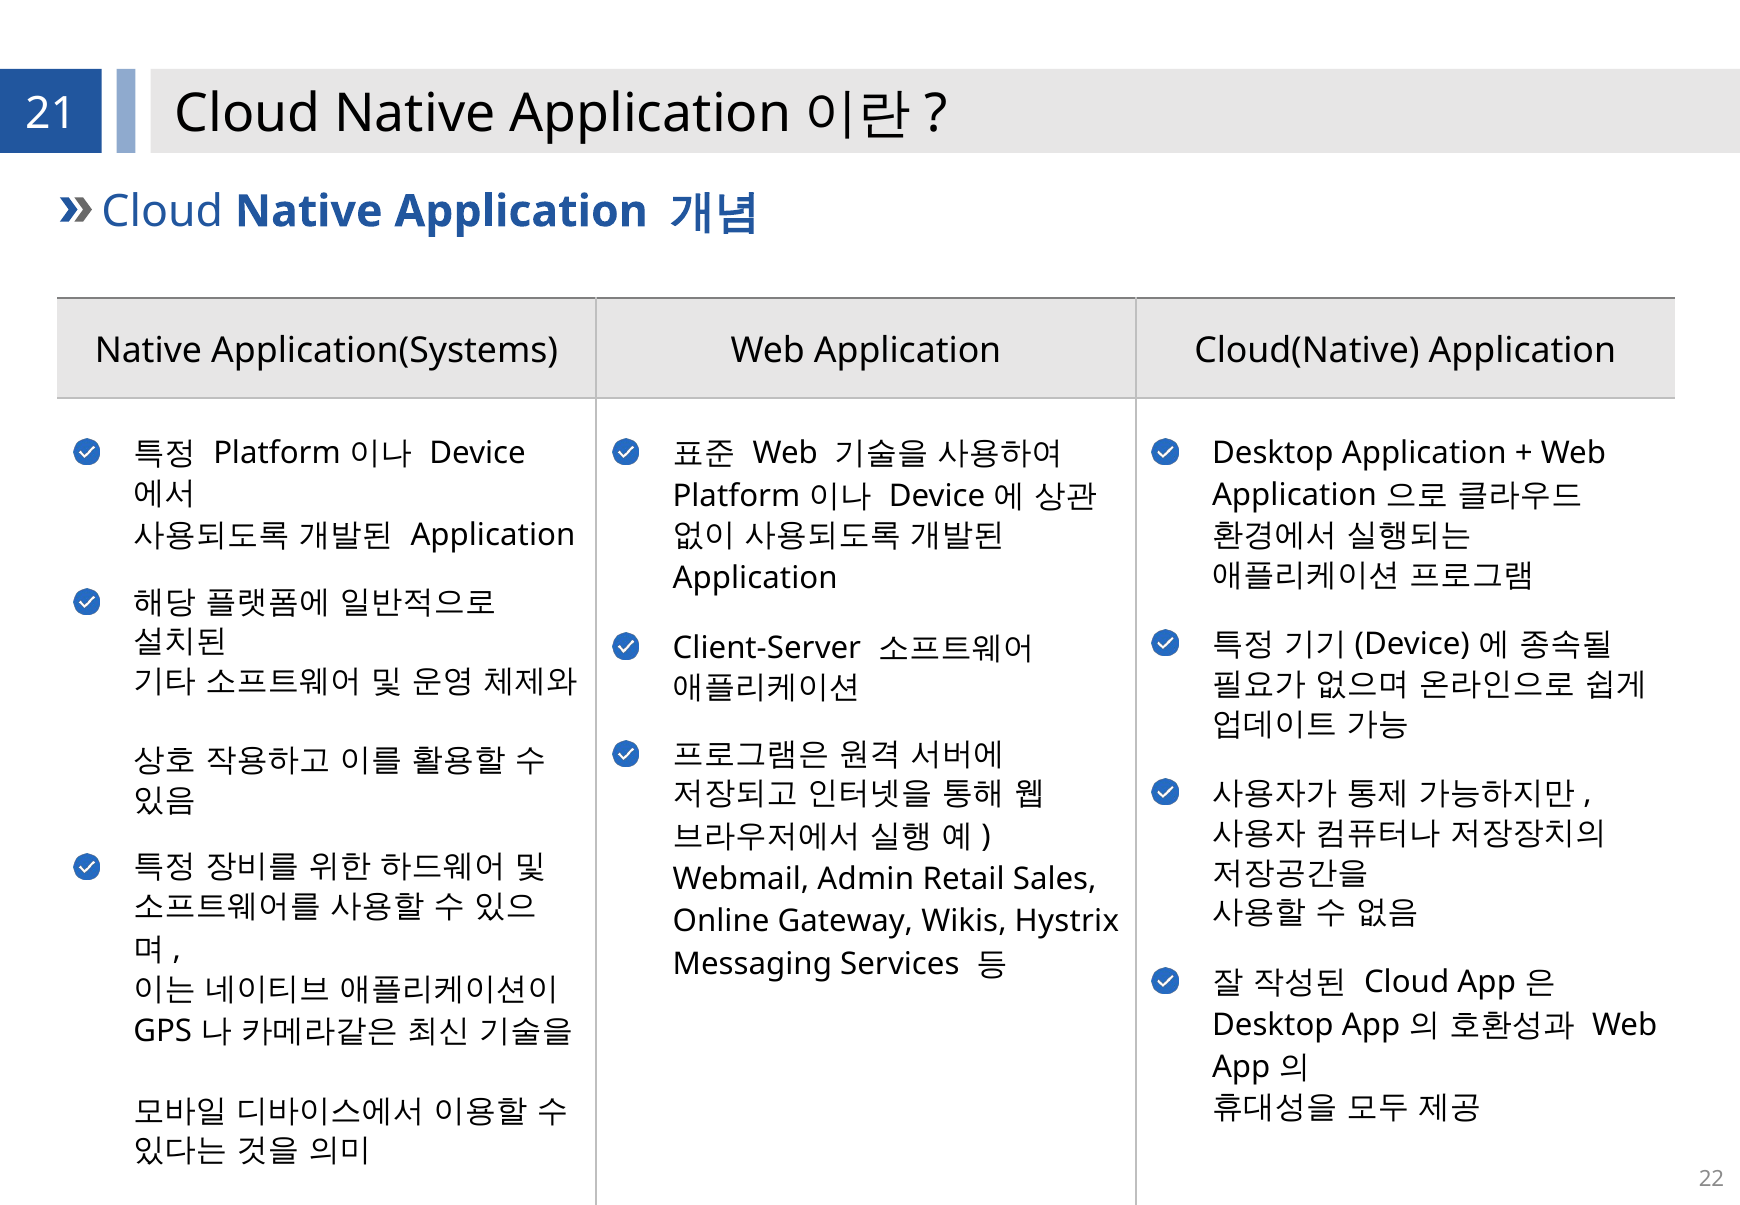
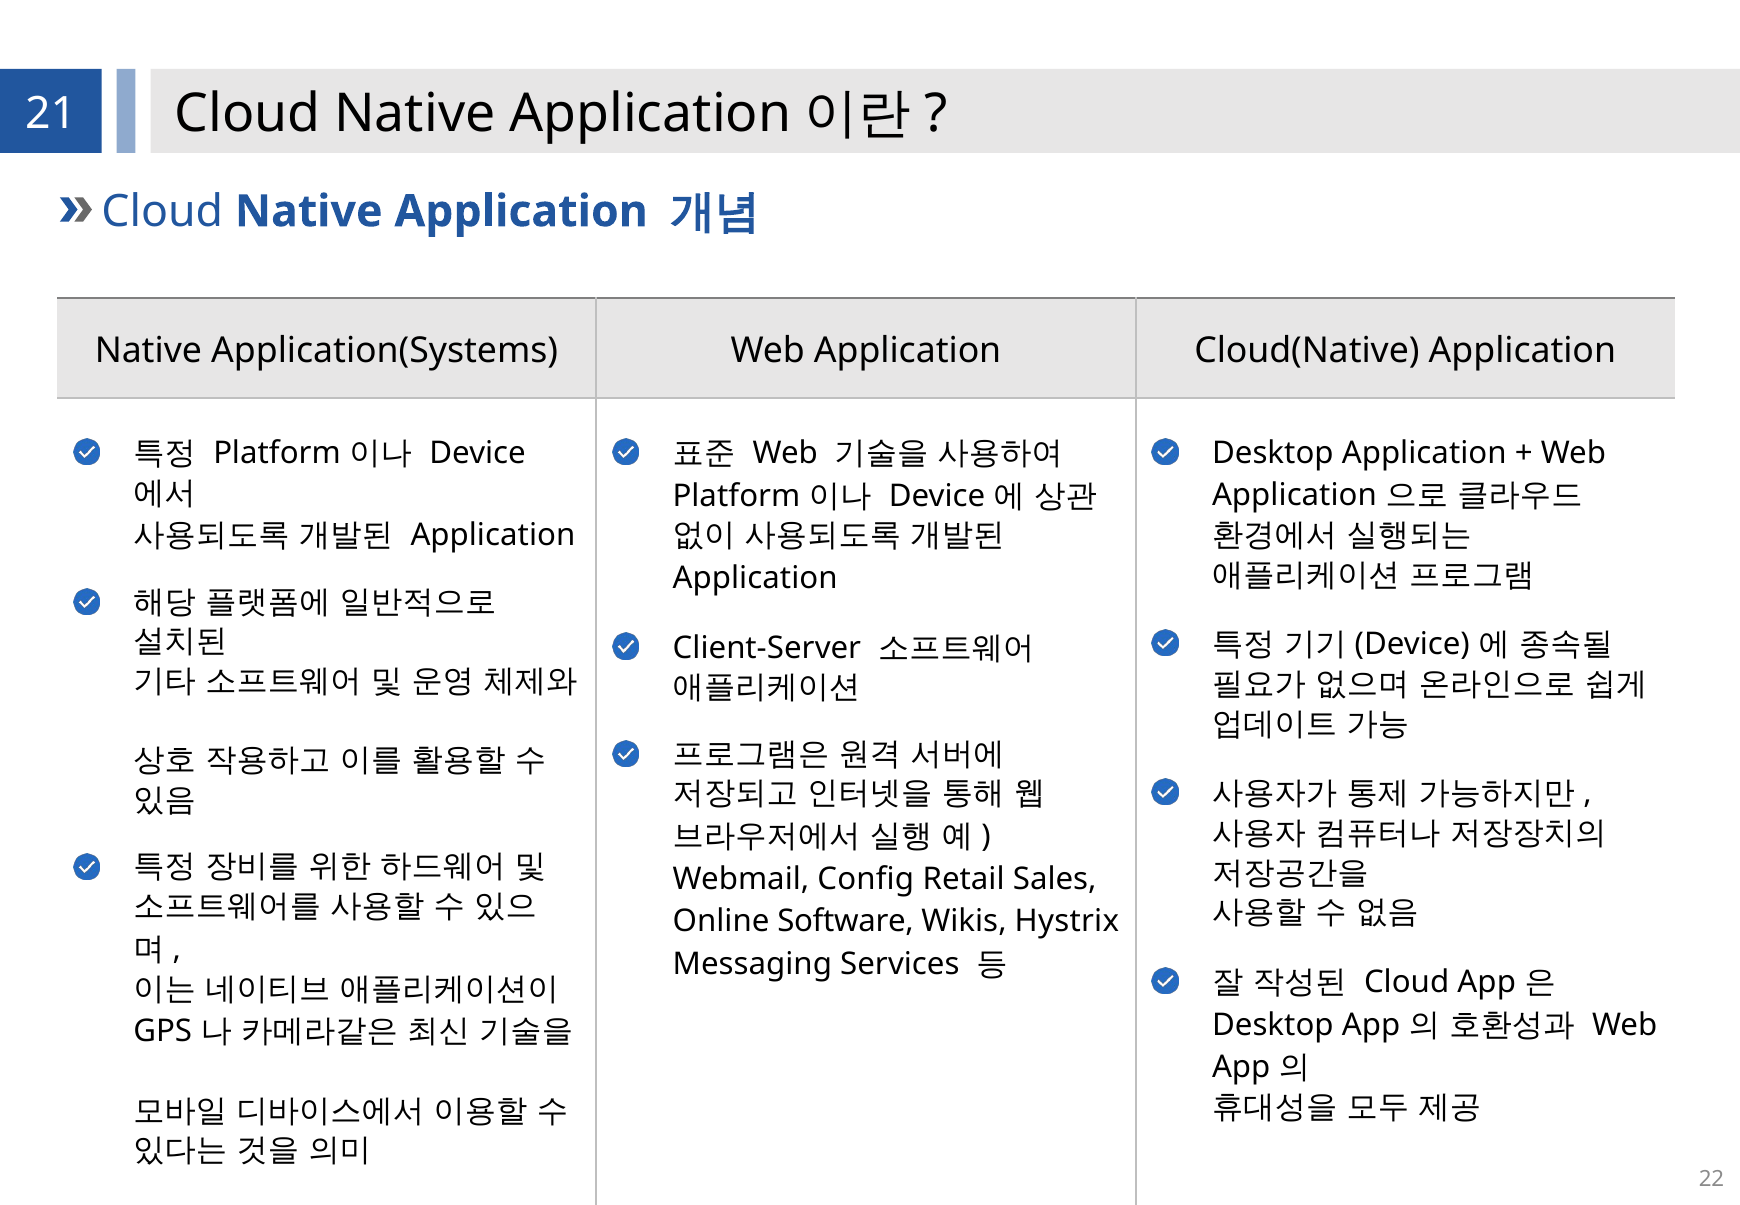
Admin: Admin -> Config
Gateway: Gateway -> Software
